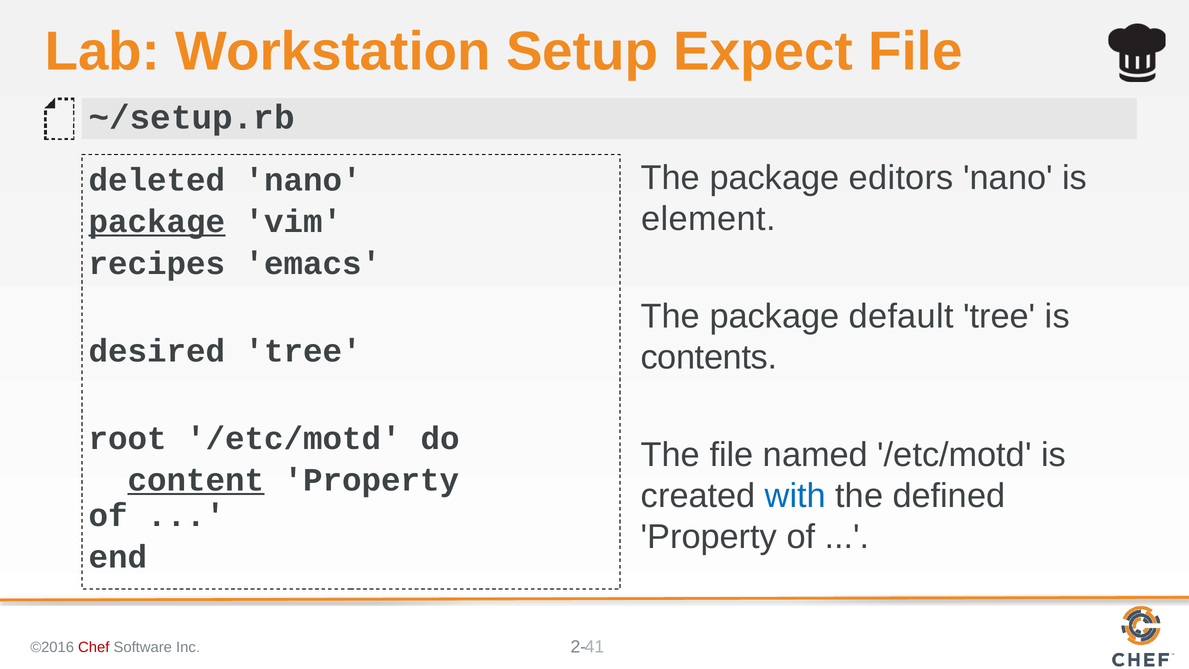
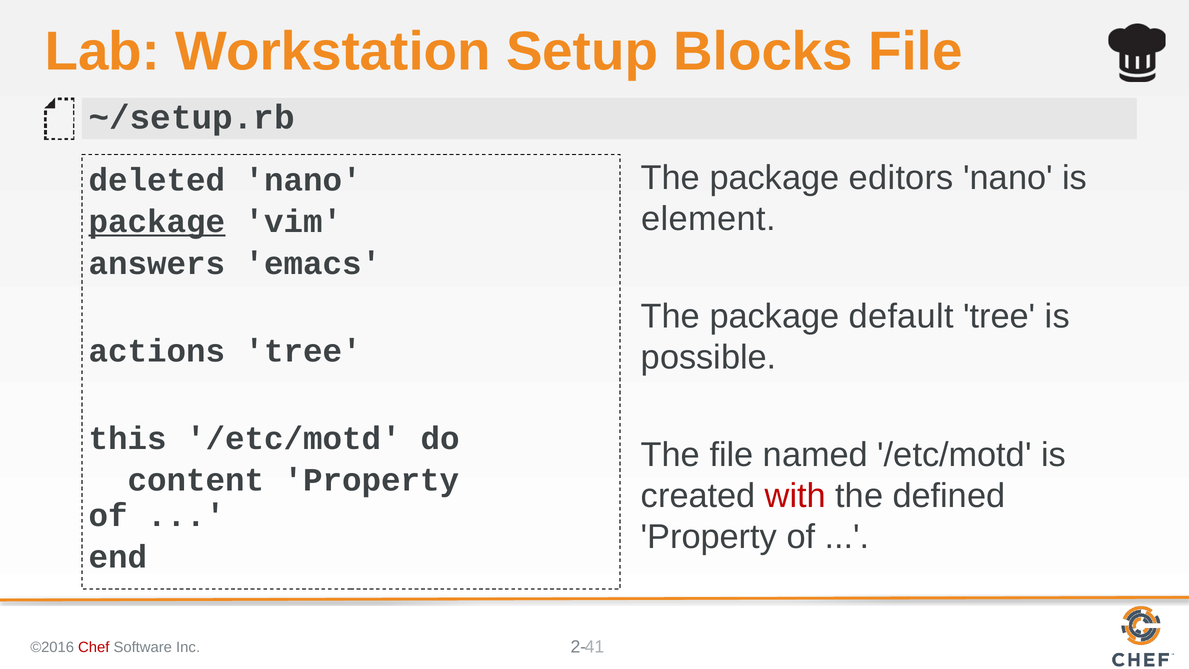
Expect: Expect -> Blocks
recipes: recipes -> answers
desired: desired -> actions
contents: contents -> possible
root: root -> this
content underline: present -> none
with colour: blue -> red
